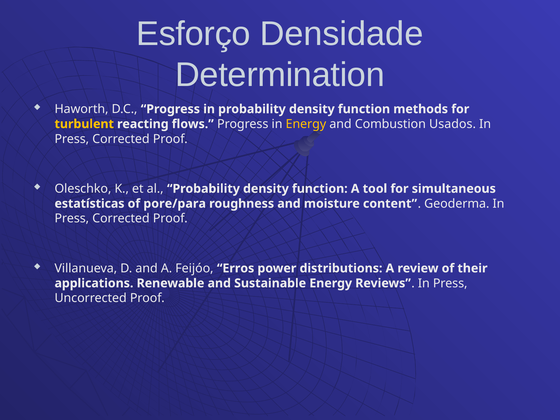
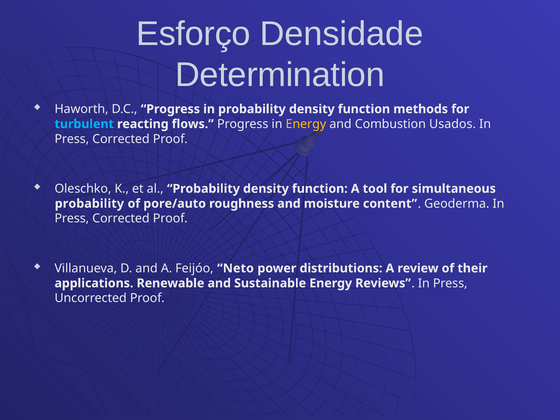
turbulent colour: yellow -> light blue
estatísticas at (89, 204): estatísticas -> probability
pore/para: pore/para -> pore/auto
Erros: Erros -> Neto
